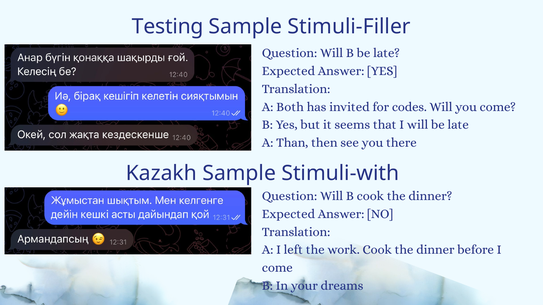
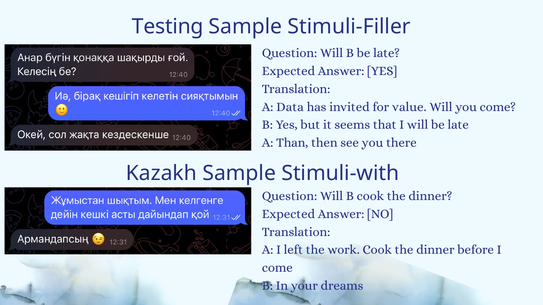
Both: Both -> Data
codes: codes -> value
